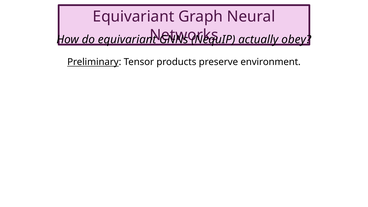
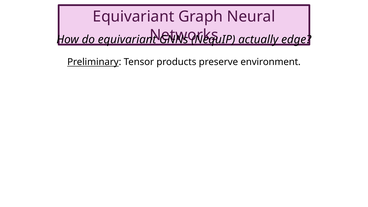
obey: obey -> edge
